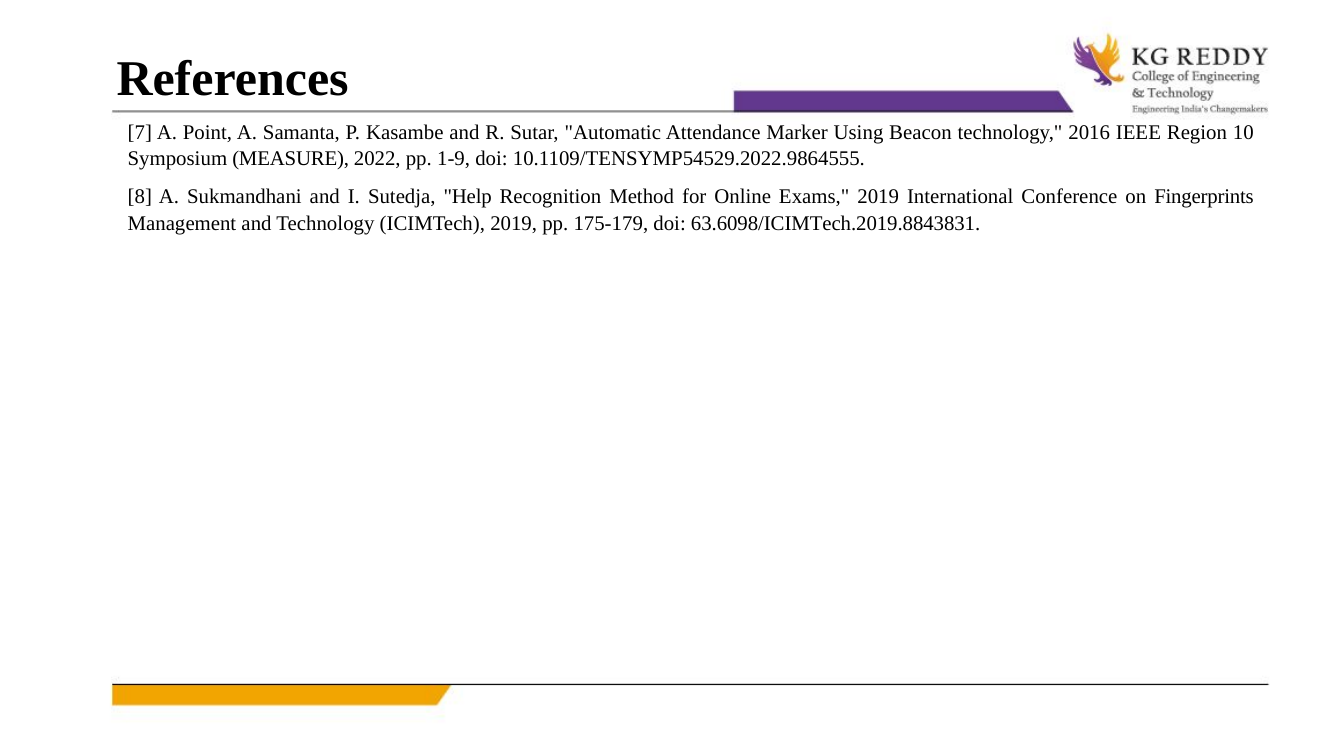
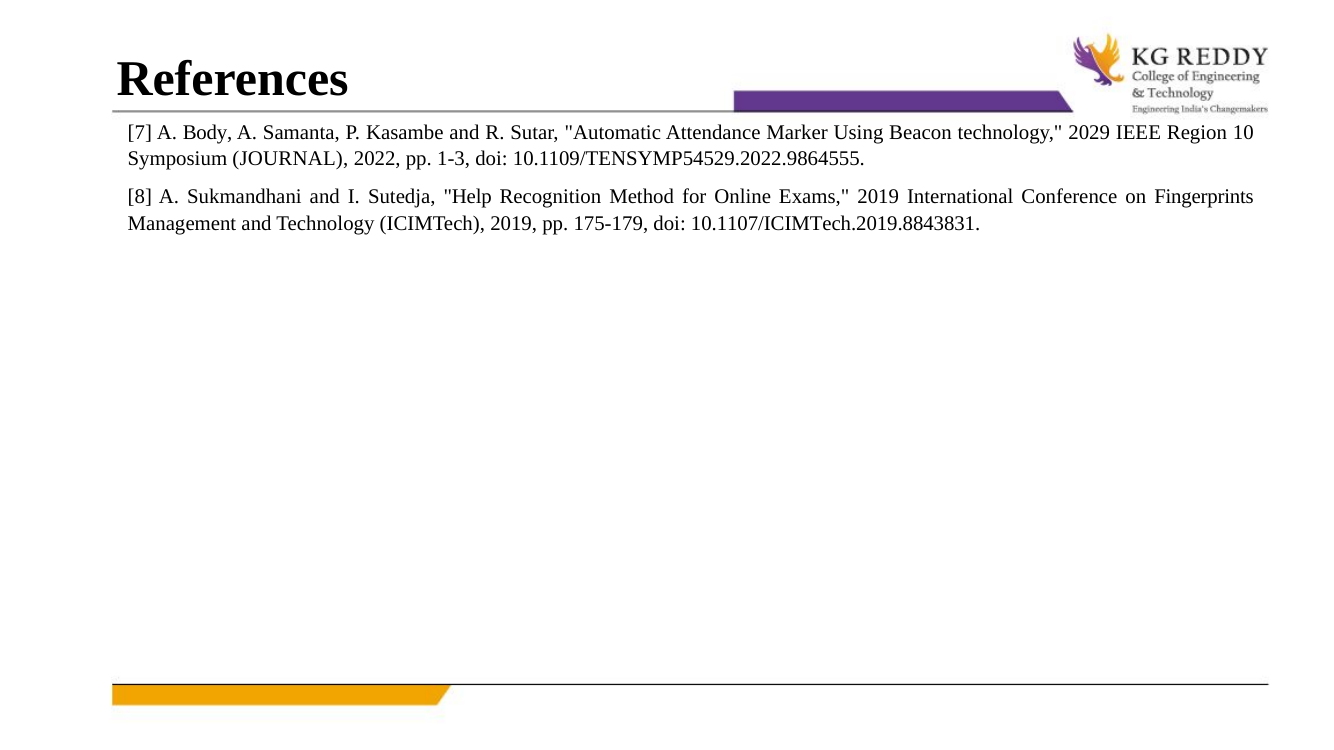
Point: Point -> Body
2016: 2016 -> 2029
MEASURE: MEASURE -> JOURNAL
1-9: 1-9 -> 1-3
63.6098/ICIMTech.2019.8843831: 63.6098/ICIMTech.2019.8843831 -> 10.1107/ICIMTech.2019.8843831
